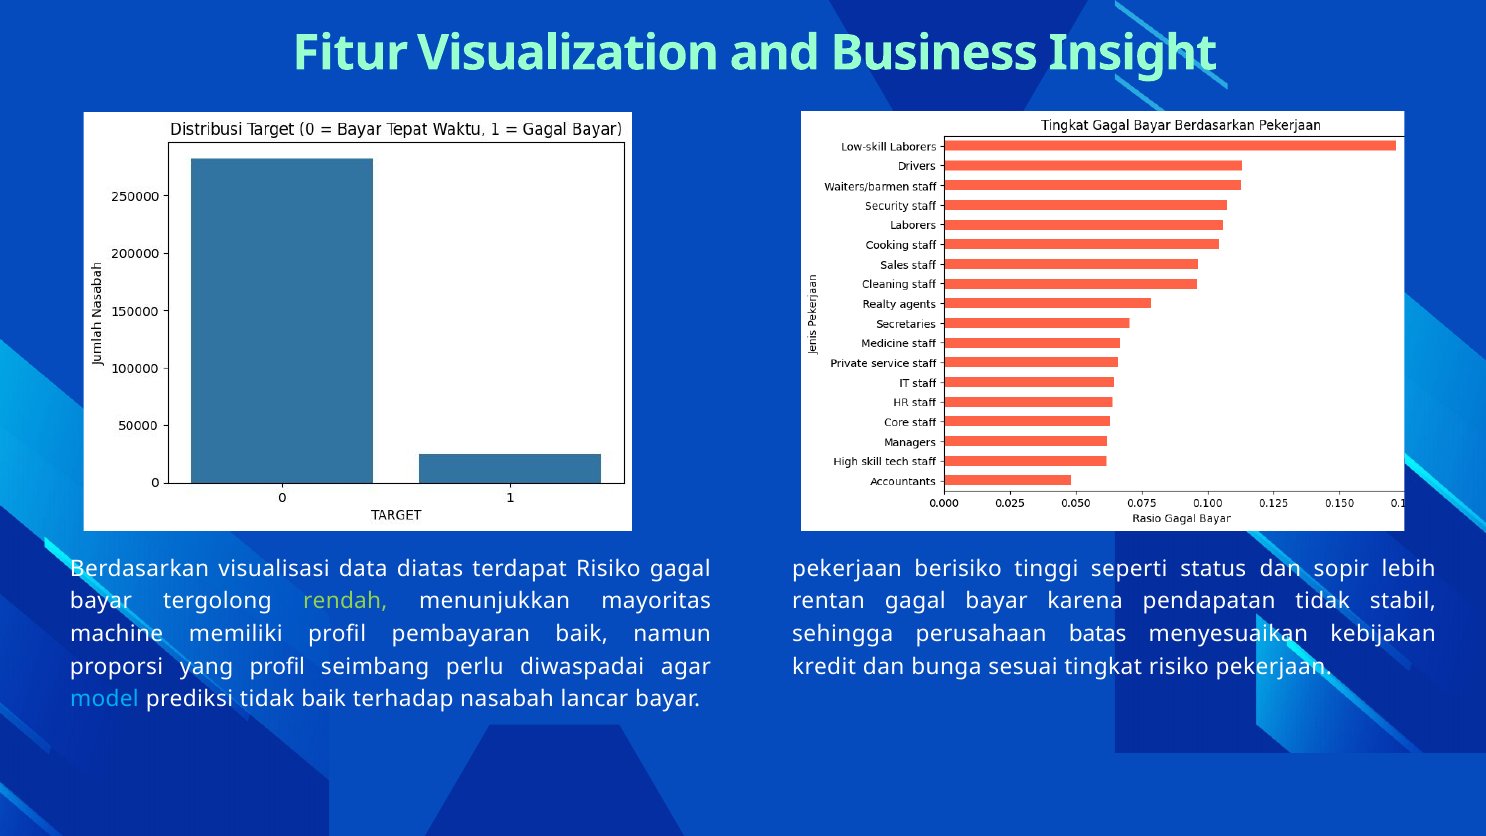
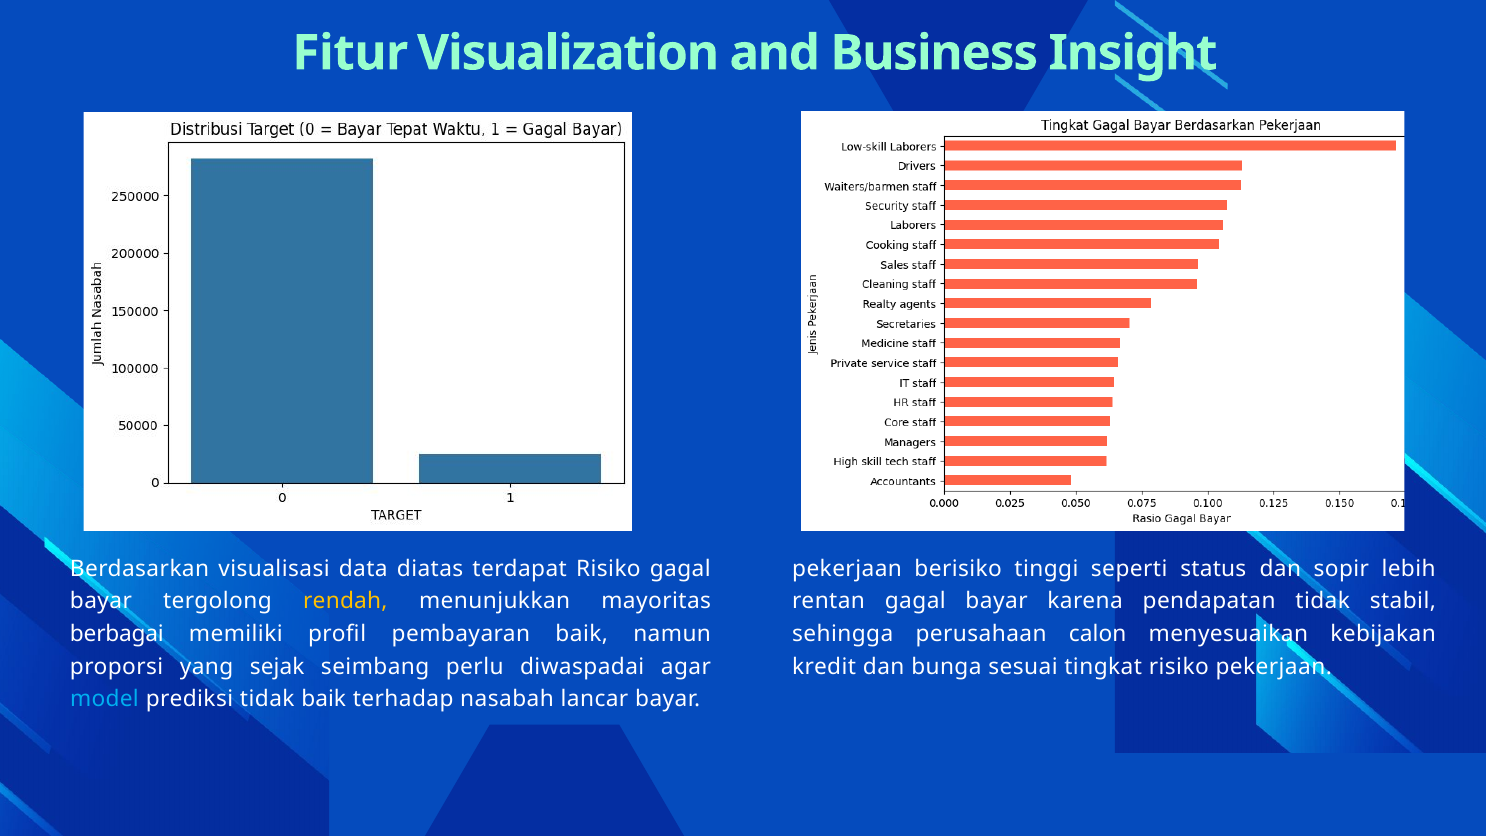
rendah colour: light green -> yellow
machine: machine -> berbagai
batas: batas -> calon
yang profil: profil -> sejak
